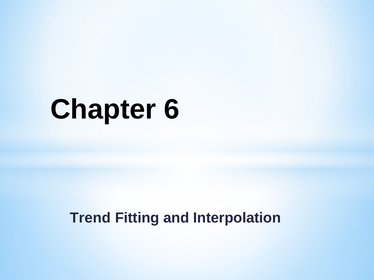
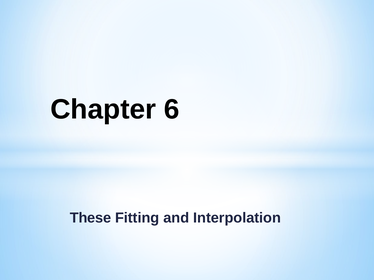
Trend: Trend -> These
